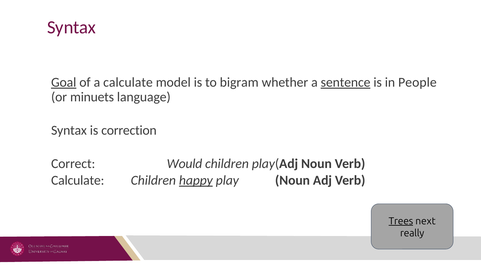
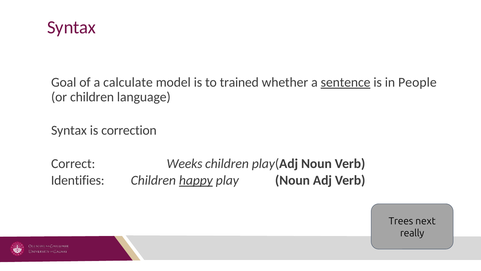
Goal underline: present -> none
bigram: bigram -> trained
or minuets: minuets -> children
Would: Would -> Weeks
Calculate at (78, 180): Calculate -> Identifies
Trees underline: present -> none
